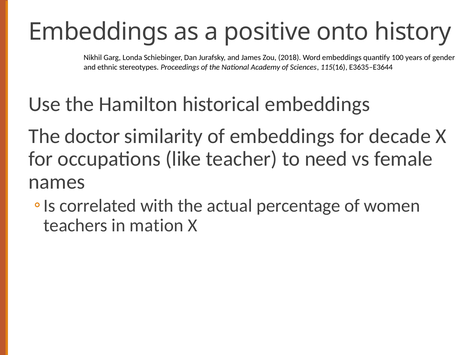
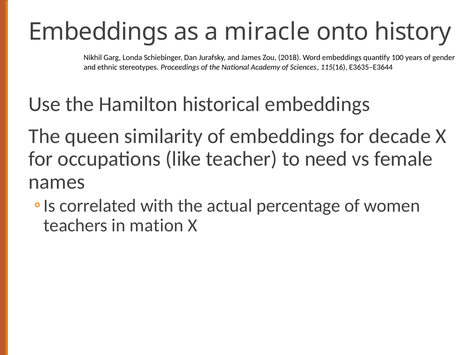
positive: positive -> miracle
doctor: doctor -> queen
